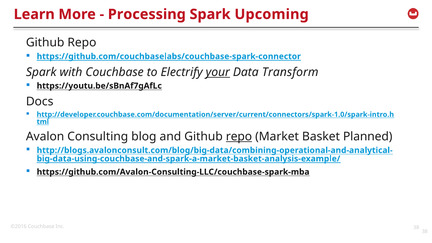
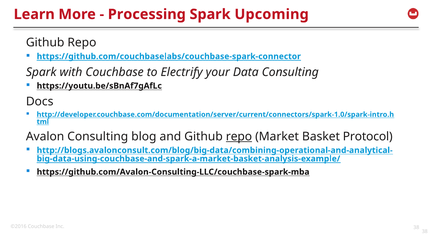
your underline: present -> none
Data Transform: Transform -> Consulting
Planned: Planned -> Protocol
